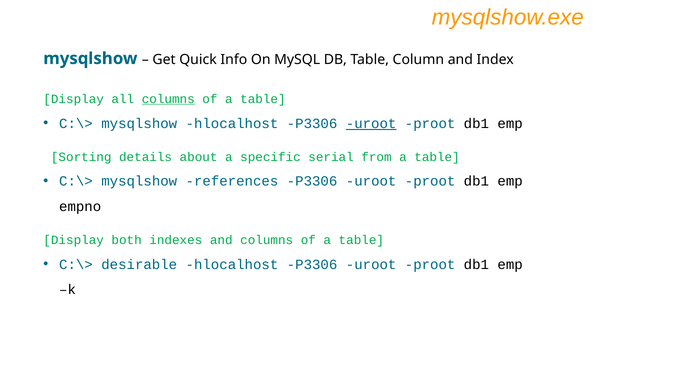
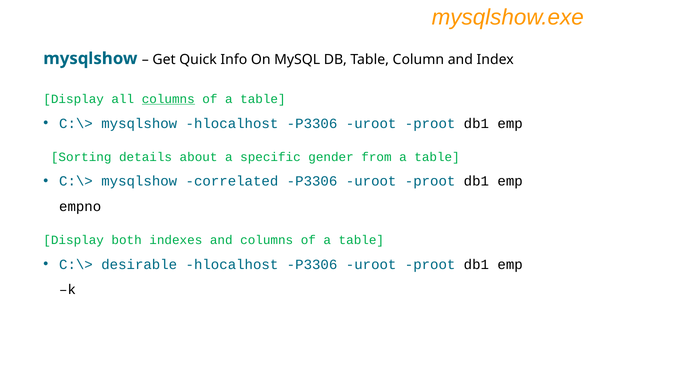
uroot at (371, 124) underline: present -> none
serial: serial -> gender
references: references -> correlated
